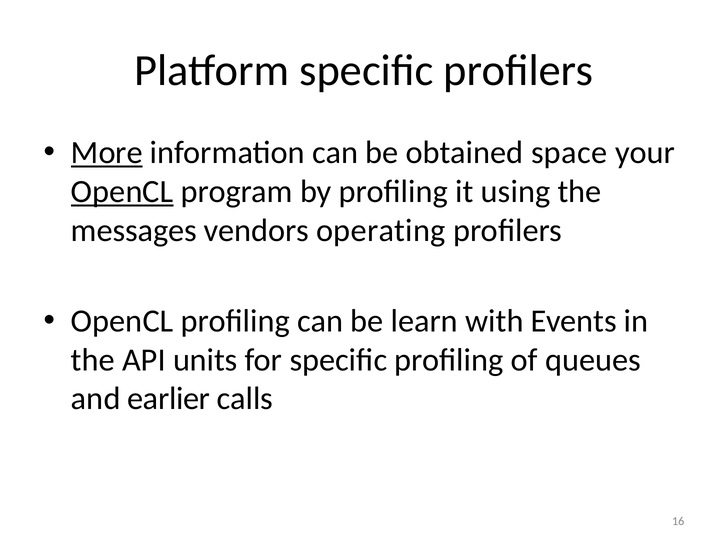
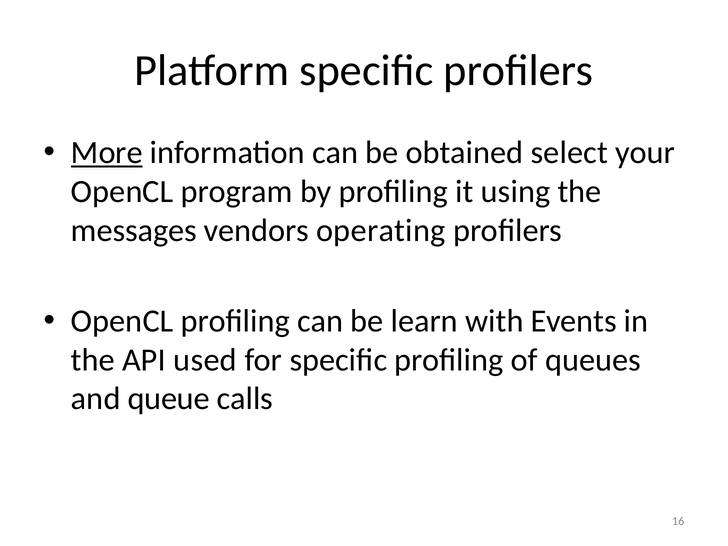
space: space -> select
OpenCL at (122, 192) underline: present -> none
units: units -> used
earlier: earlier -> queue
